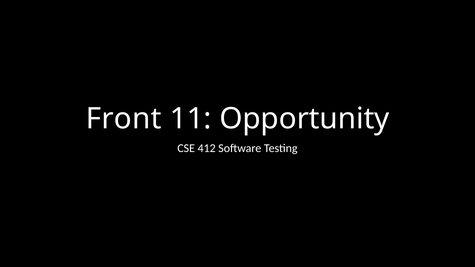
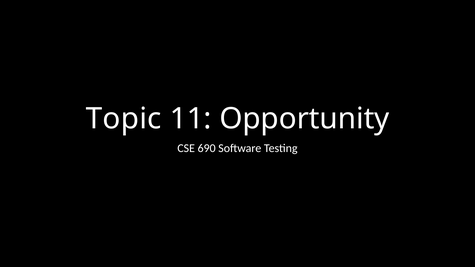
Front: Front -> Topic
412: 412 -> 690
